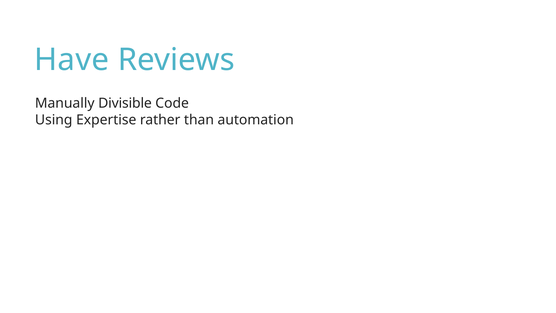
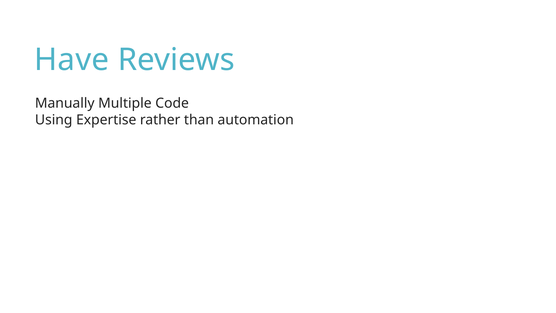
Divisible: Divisible -> Multiple
